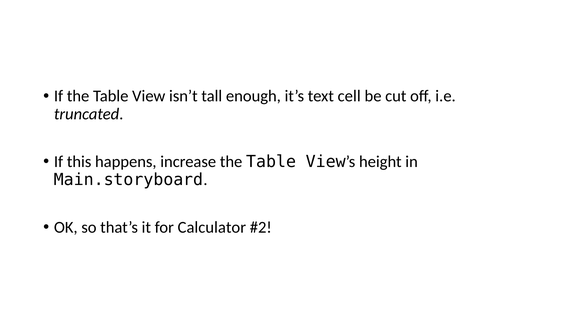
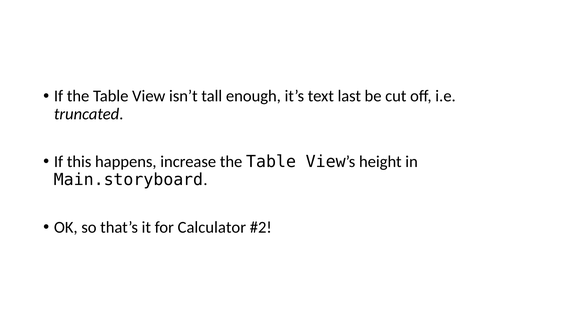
cell: cell -> last
